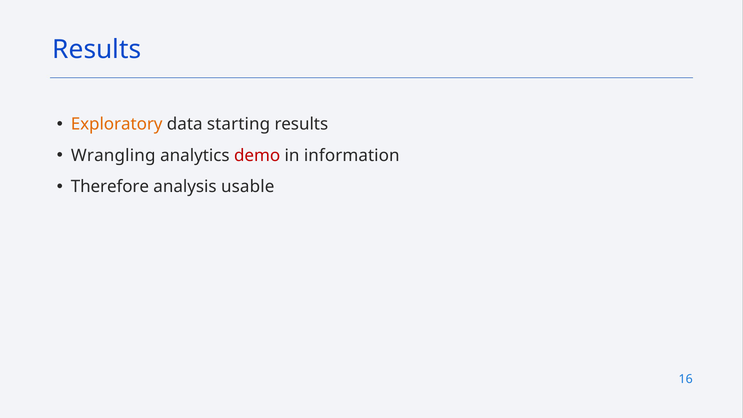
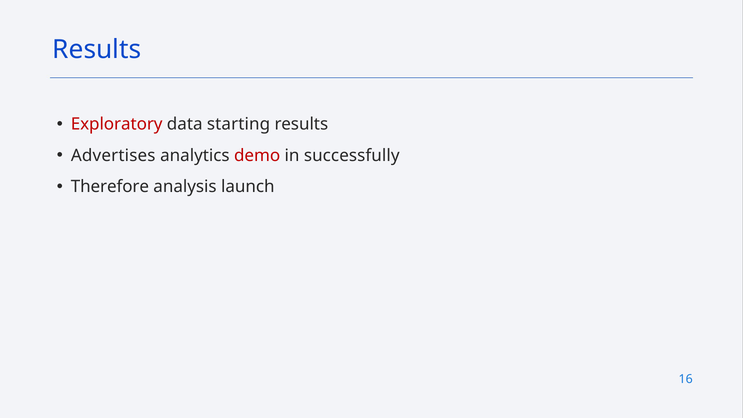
Exploratory colour: orange -> red
Wrangling: Wrangling -> Advertises
information: information -> successfully
usable: usable -> launch
